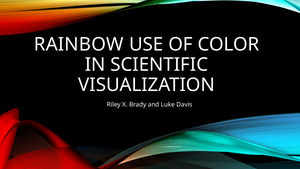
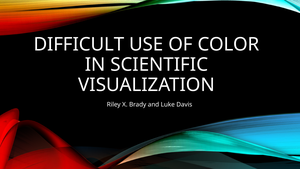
RAINBOW: RAINBOW -> DIFFICULT
